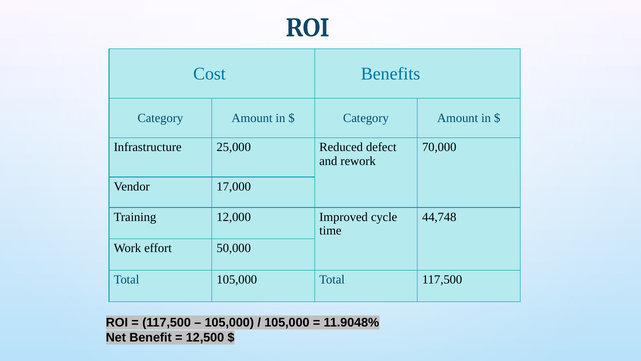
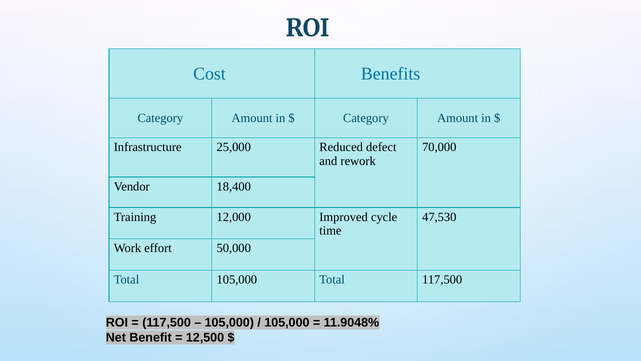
17,000: 17,000 -> 18,400
44,748: 44,748 -> 47,530
